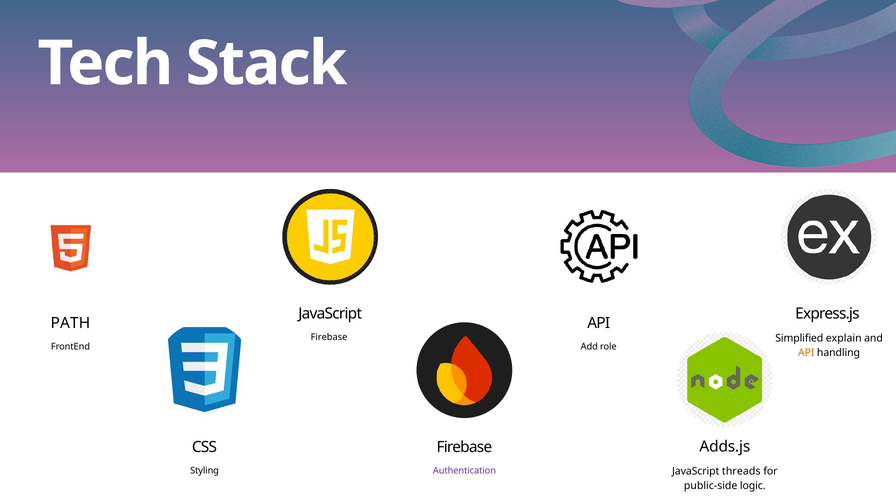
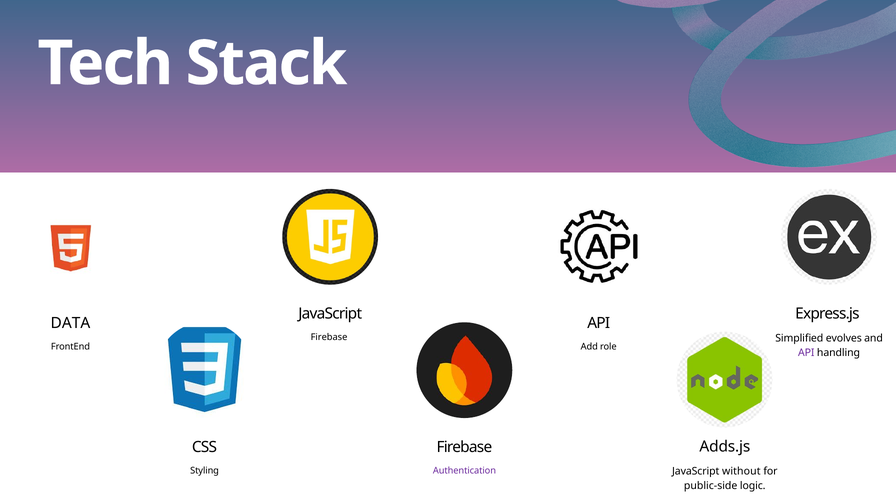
PATH: PATH -> DATA
explain: explain -> evolves
API at (806, 353) colour: orange -> purple
threads: threads -> without
